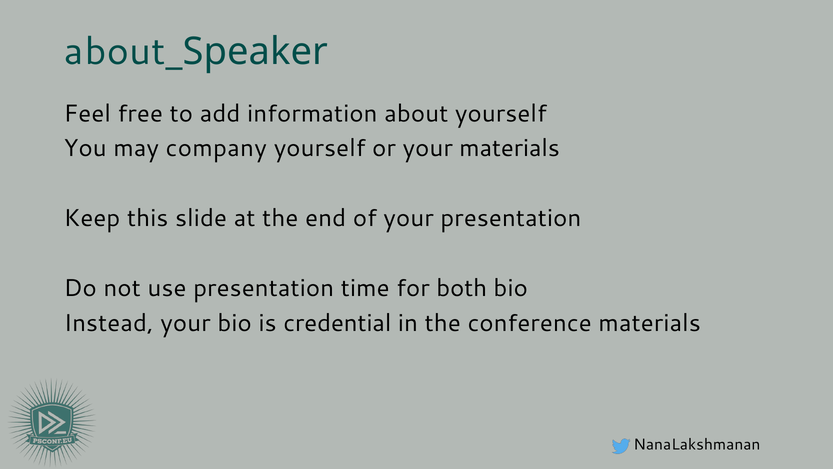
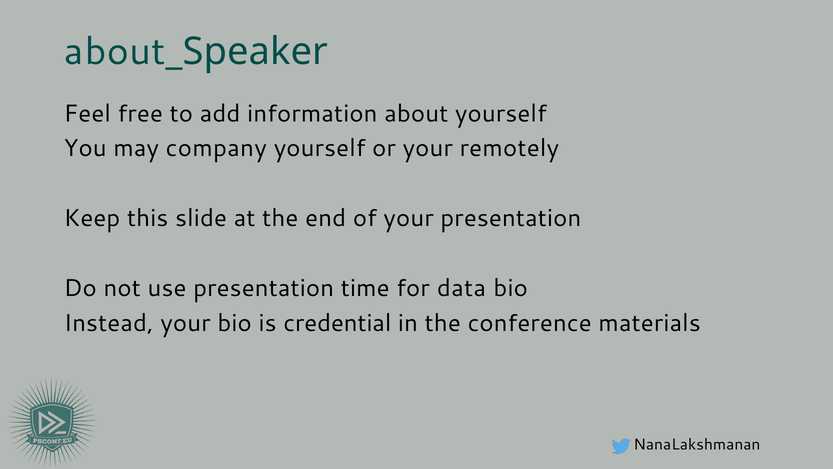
your materials: materials -> remotely
both: both -> data
